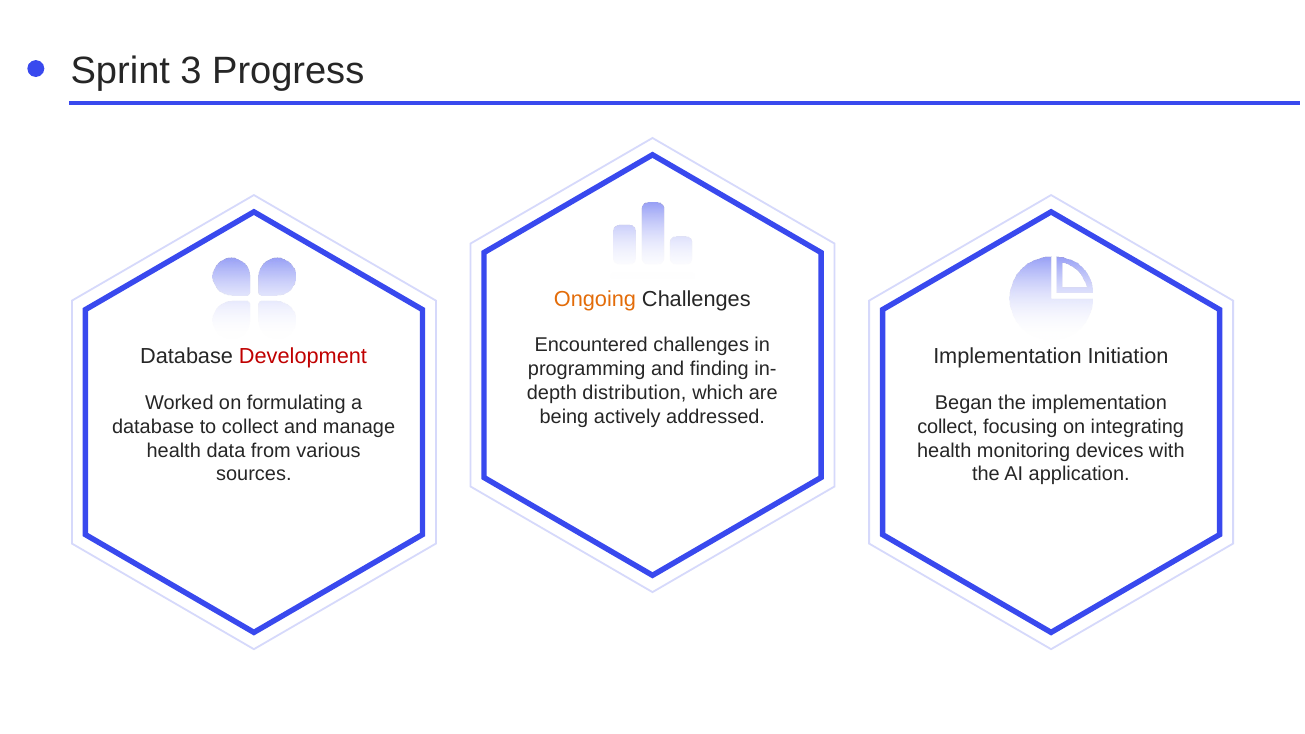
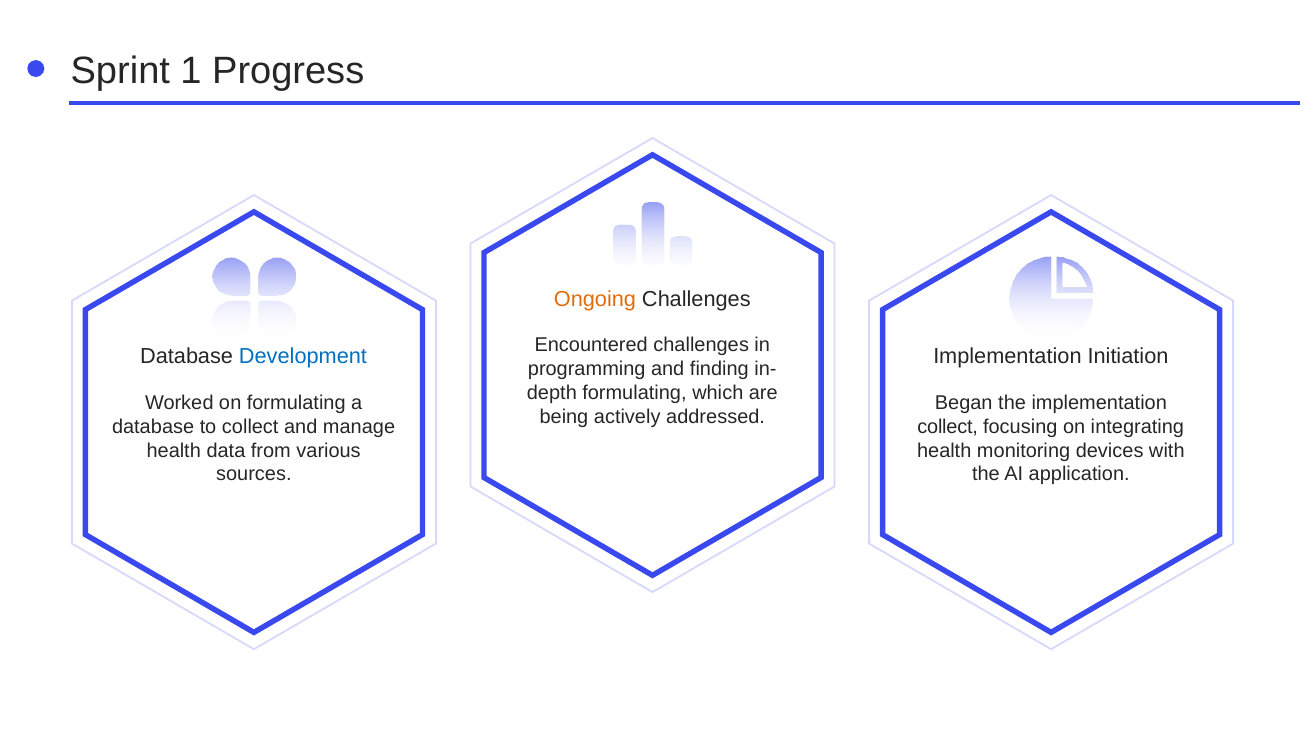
3: 3 -> 1
Development colour: red -> blue
depth distribution: distribution -> formulating
